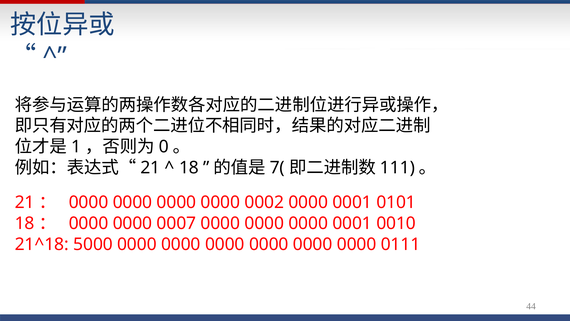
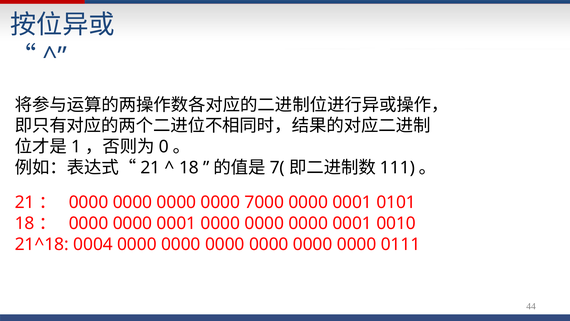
0002: 0002 -> 7000
0007 at (176, 223): 0007 -> 0001
5000: 5000 -> 0004
